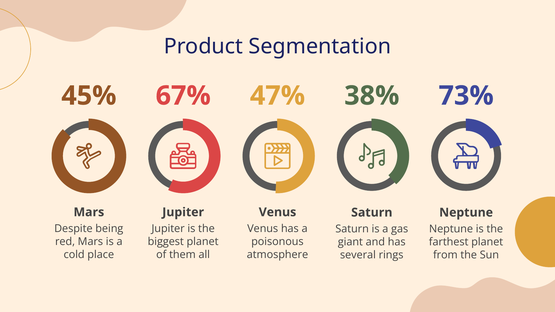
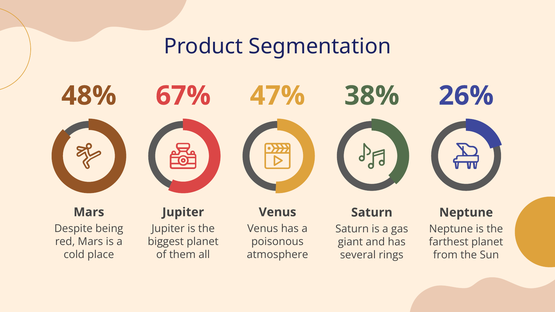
45%: 45% -> 48%
73%: 73% -> 26%
